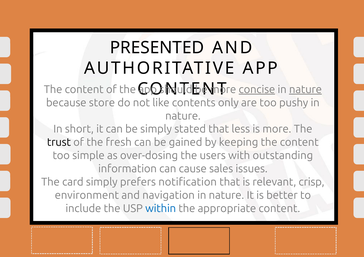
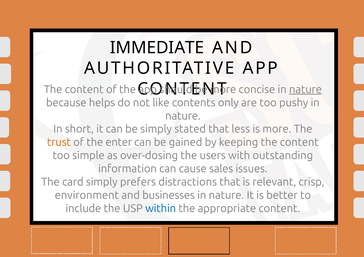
PRESENTED: PRESENTED -> IMMEDIATE
concise underline: present -> none
store: store -> helps
trust colour: black -> orange
fresh: fresh -> enter
notification: notification -> distractions
navigation: navigation -> businesses
